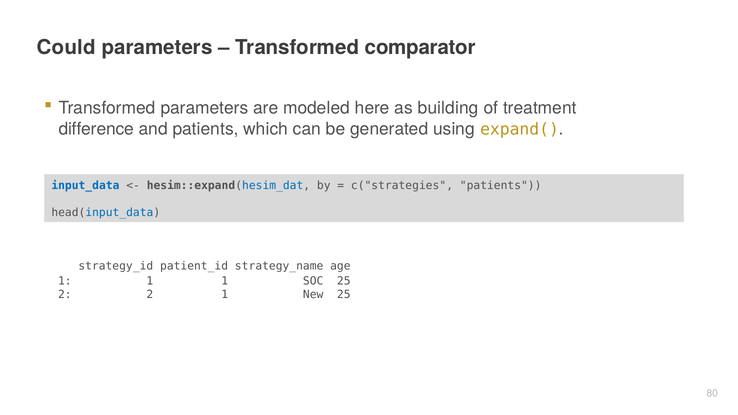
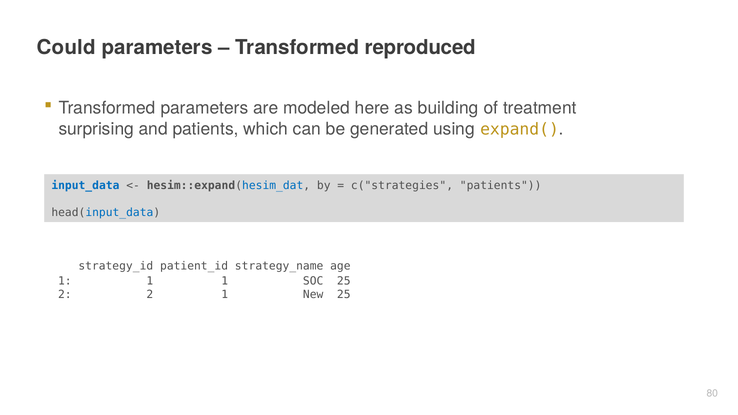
comparator: comparator -> reproduced
difference: difference -> surprising
